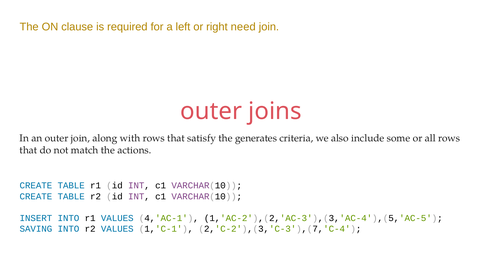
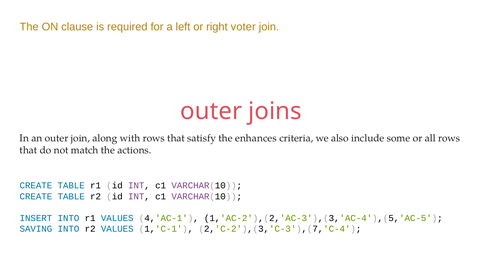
need: need -> voter
generates: generates -> enhances
